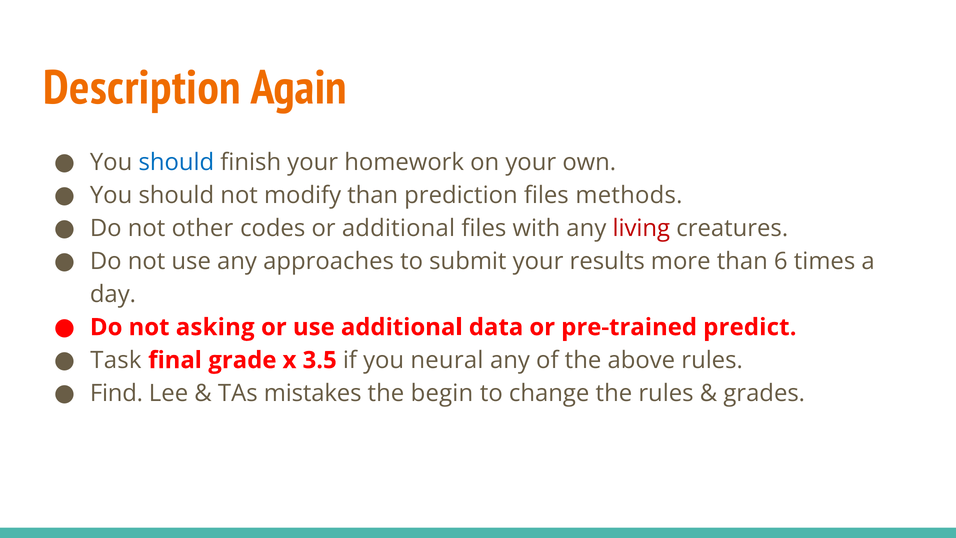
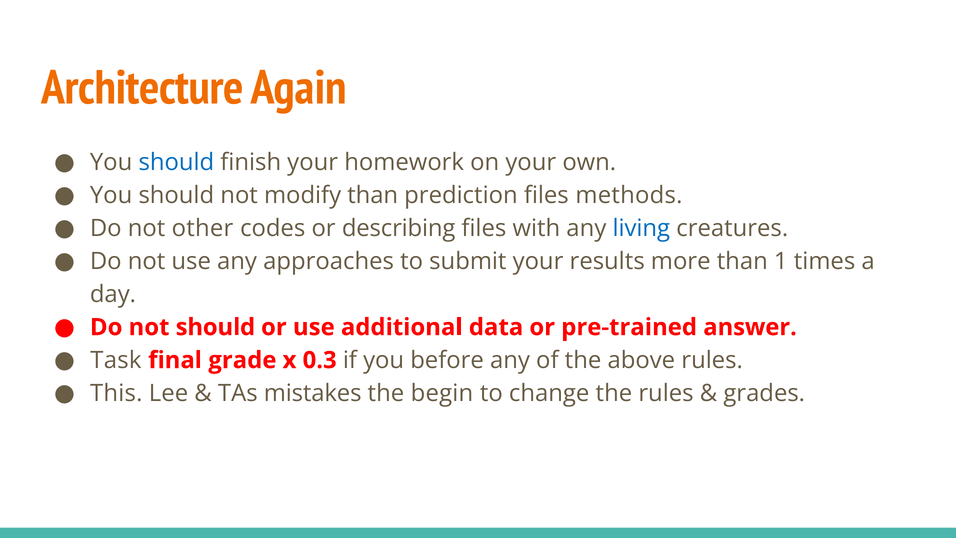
Description: Description -> Architecture
or additional: additional -> describing
living colour: red -> blue
6: 6 -> 1
not asking: asking -> should
predict: predict -> answer
3.5: 3.5 -> 0.3
neural: neural -> before
Find: Find -> This
